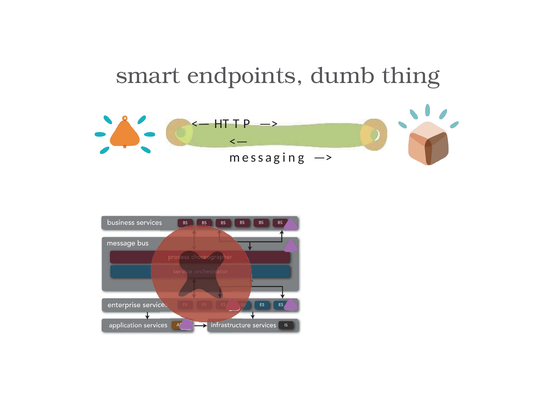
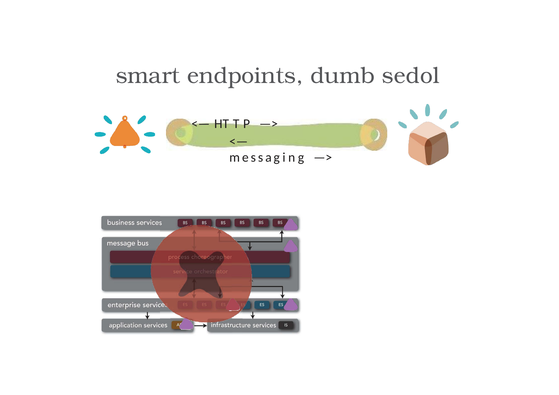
thing: thing -> sedol
